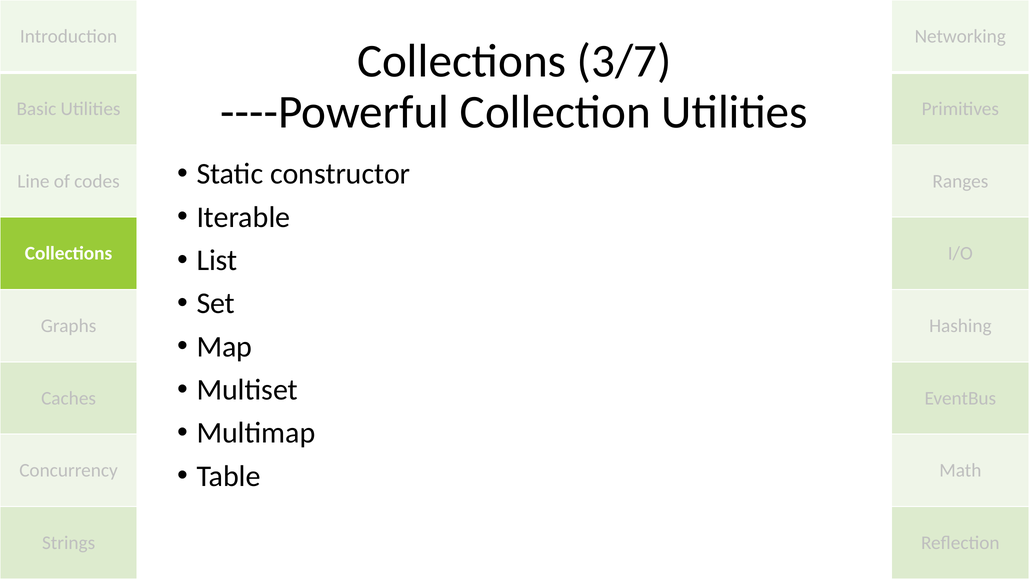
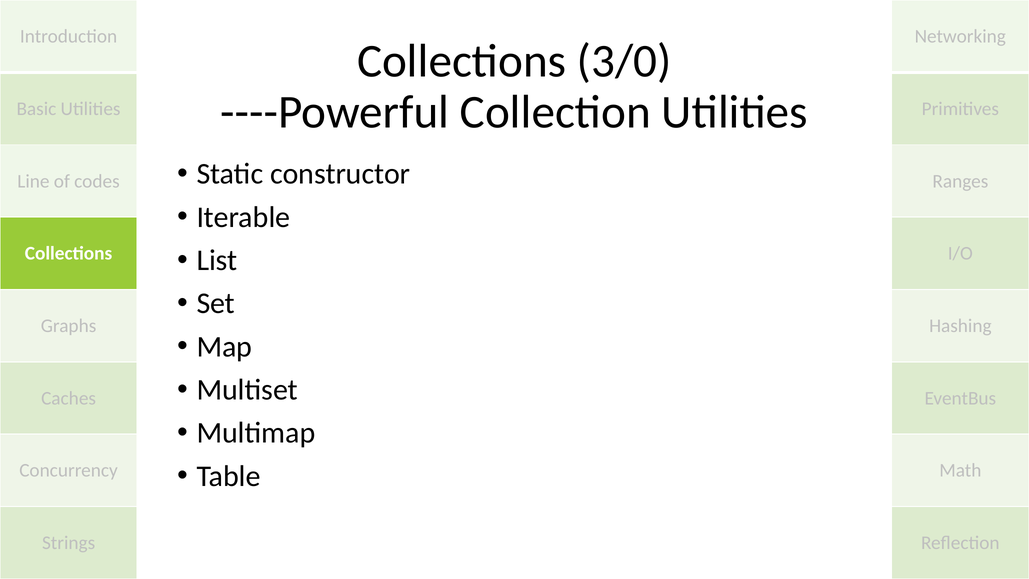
3/7: 3/7 -> 3/0
